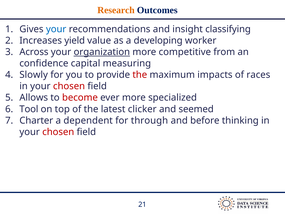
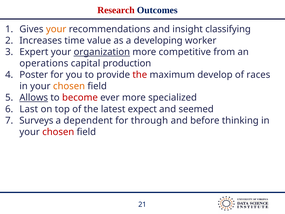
Research colour: orange -> red
your at (56, 29) colour: blue -> orange
yield: yield -> time
Across: Across -> Expert
confidence: confidence -> operations
measuring: measuring -> production
Slowly: Slowly -> Poster
impacts: impacts -> develop
chosen at (69, 86) colour: red -> orange
Allows underline: none -> present
Tool: Tool -> Last
clicker: clicker -> expect
Charter: Charter -> Surveys
